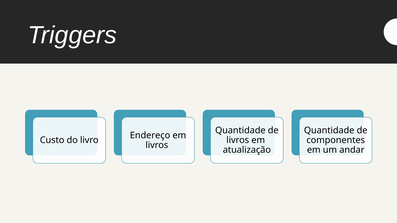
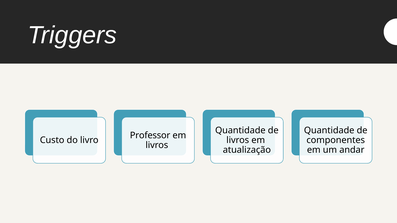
Endereço: Endereço -> Professor
